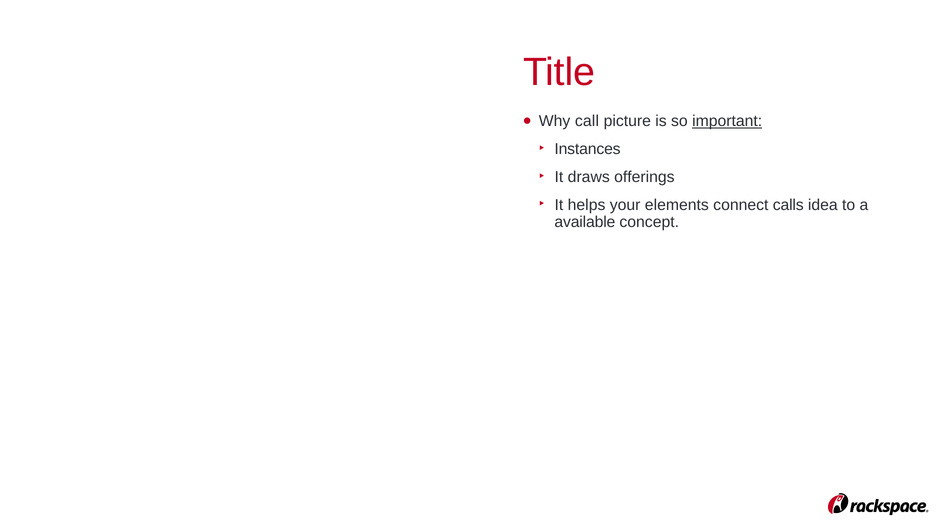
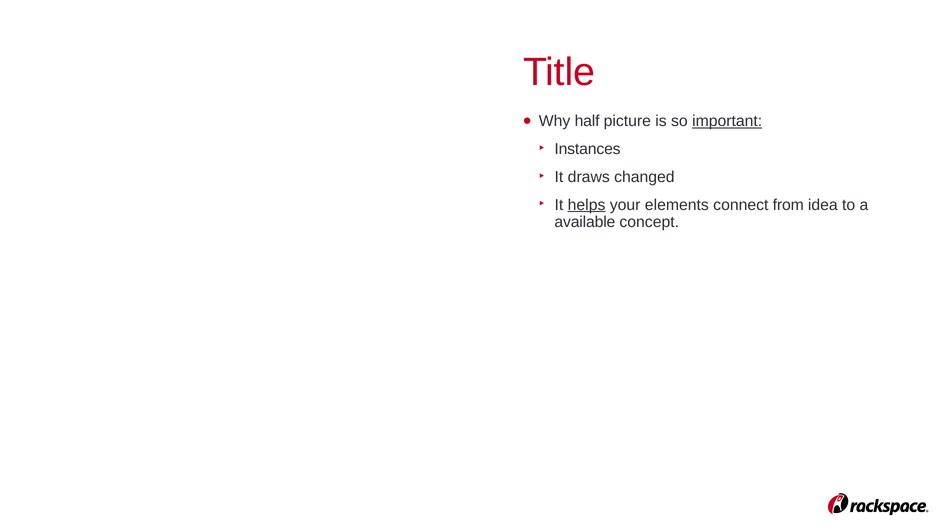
call: call -> half
offerings: offerings -> changed
helps underline: none -> present
calls: calls -> from
